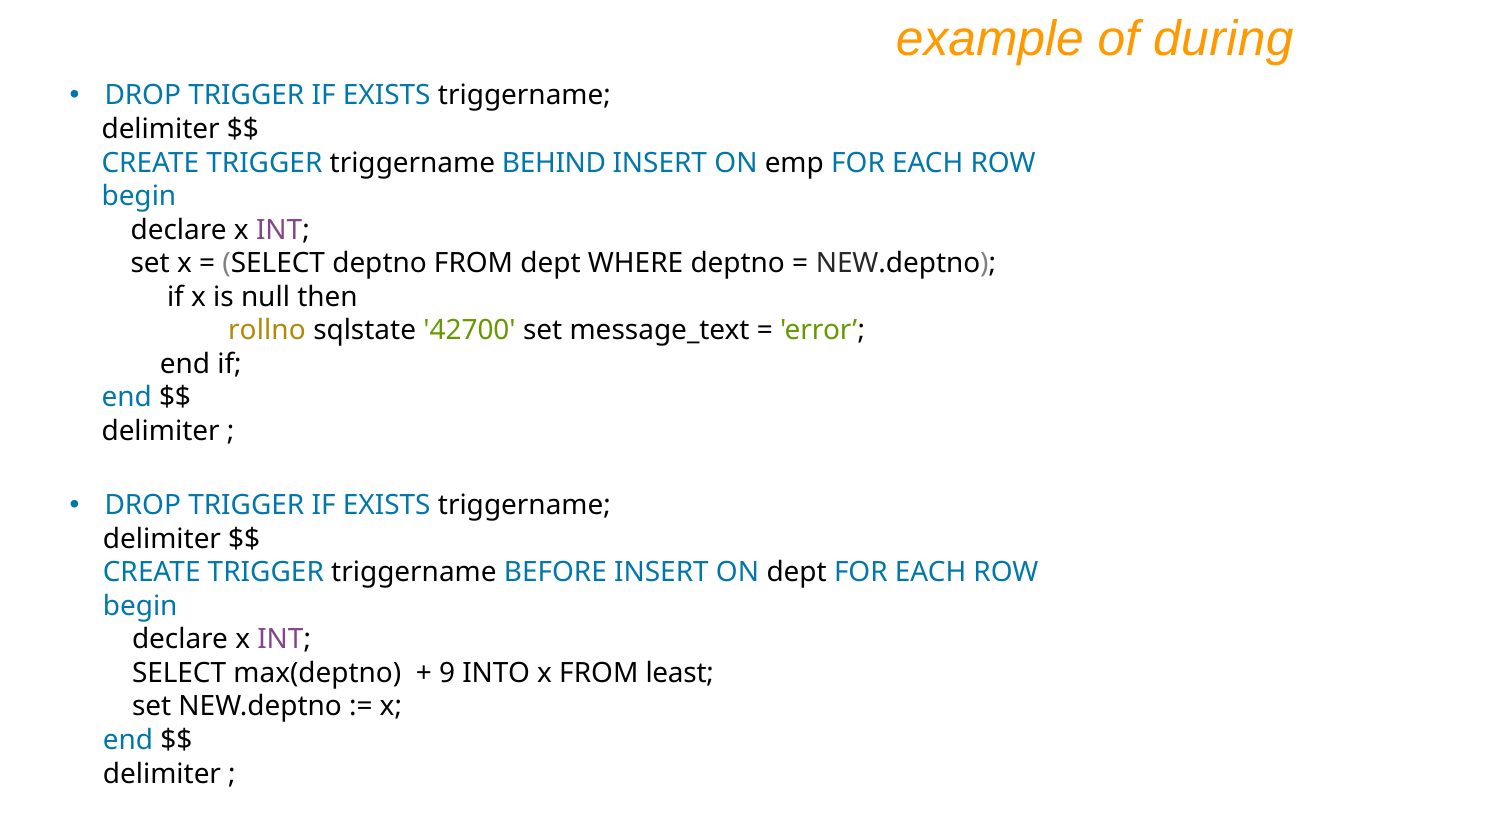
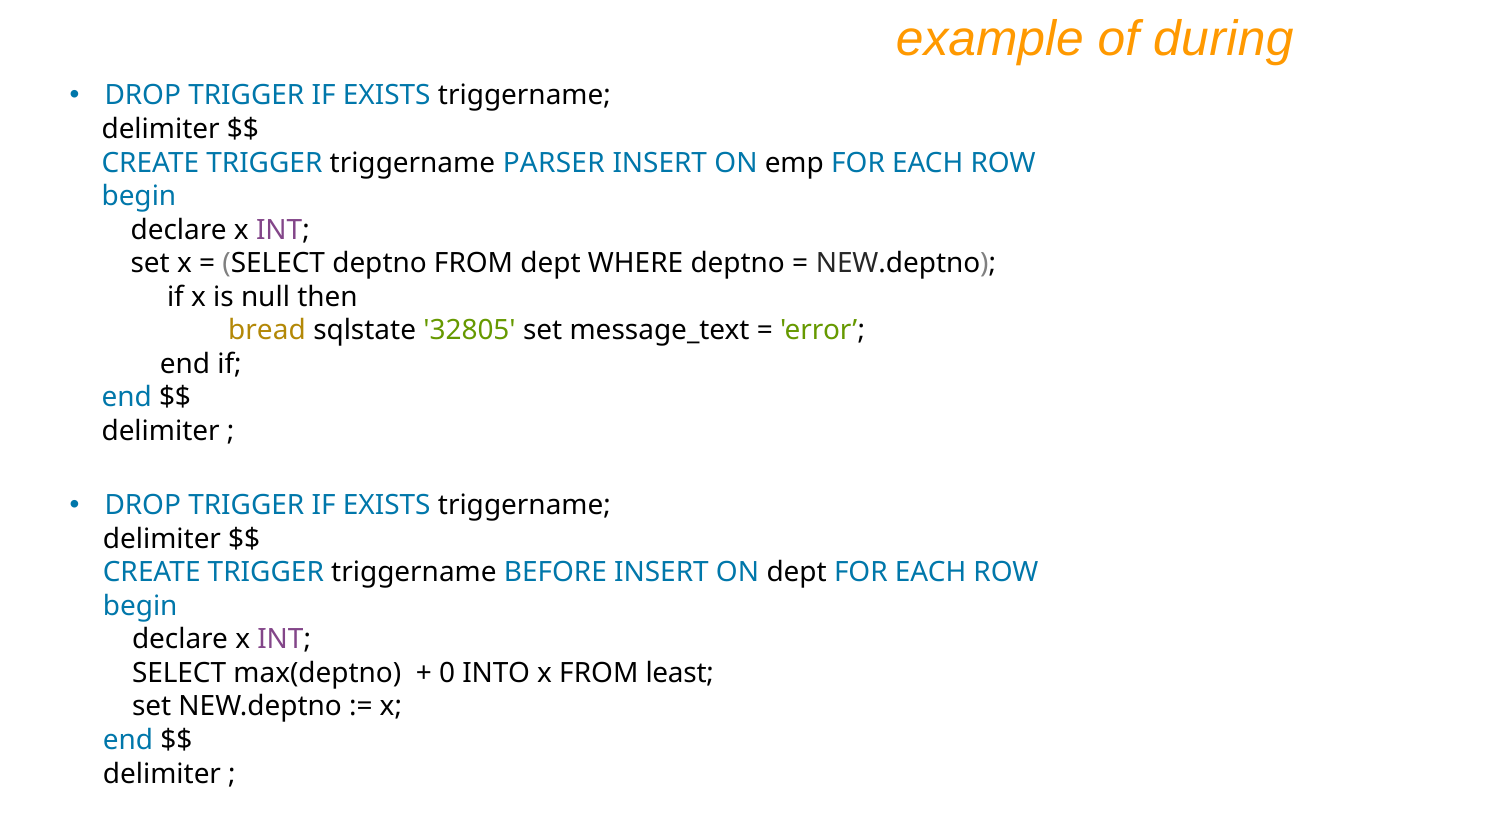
BEHIND: BEHIND -> PARSER
rollno: rollno -> bread
42700: 42700 -> 32805
9: 9 -> 0
